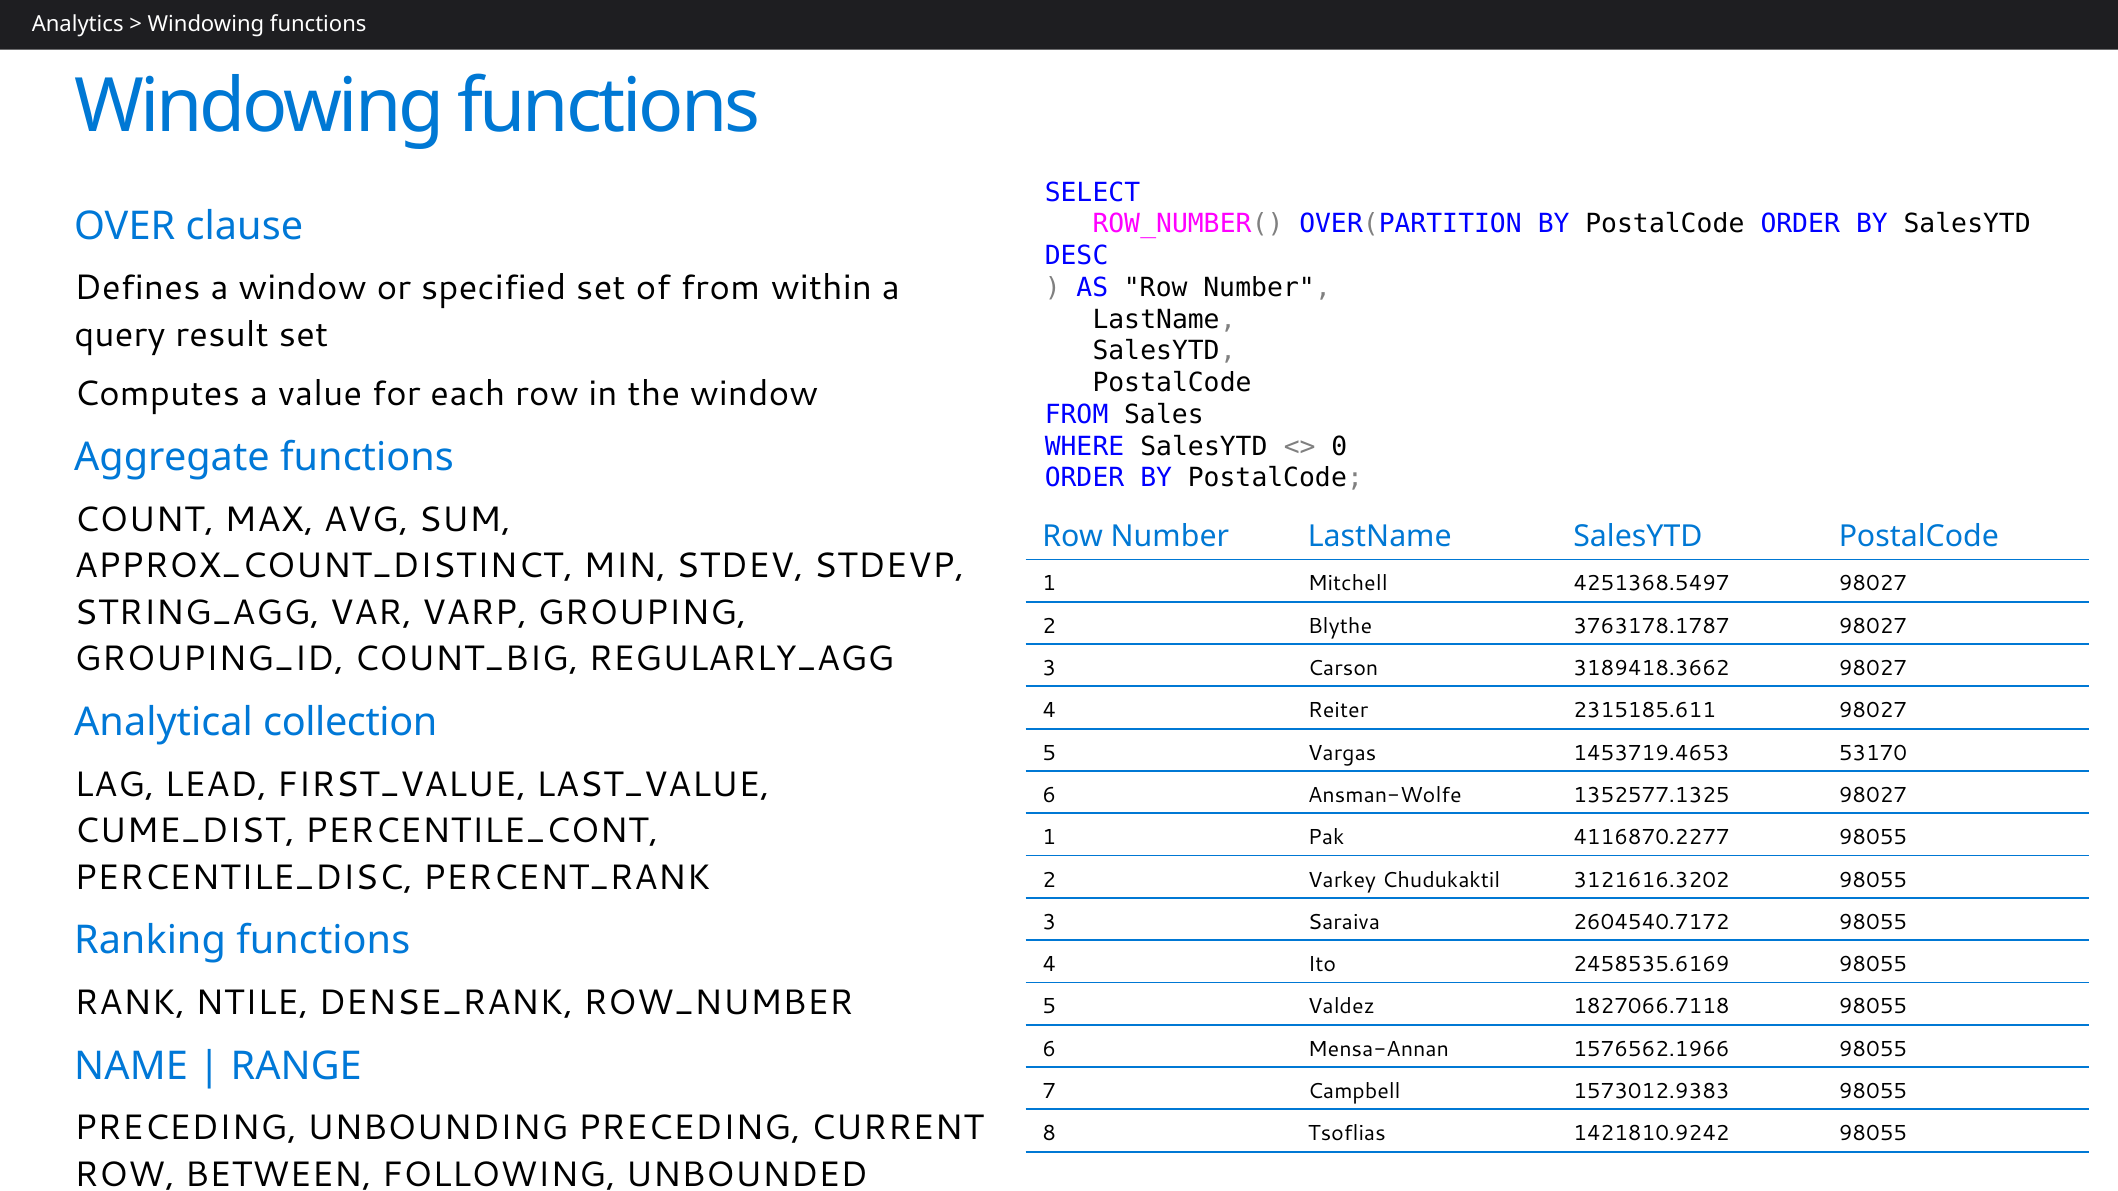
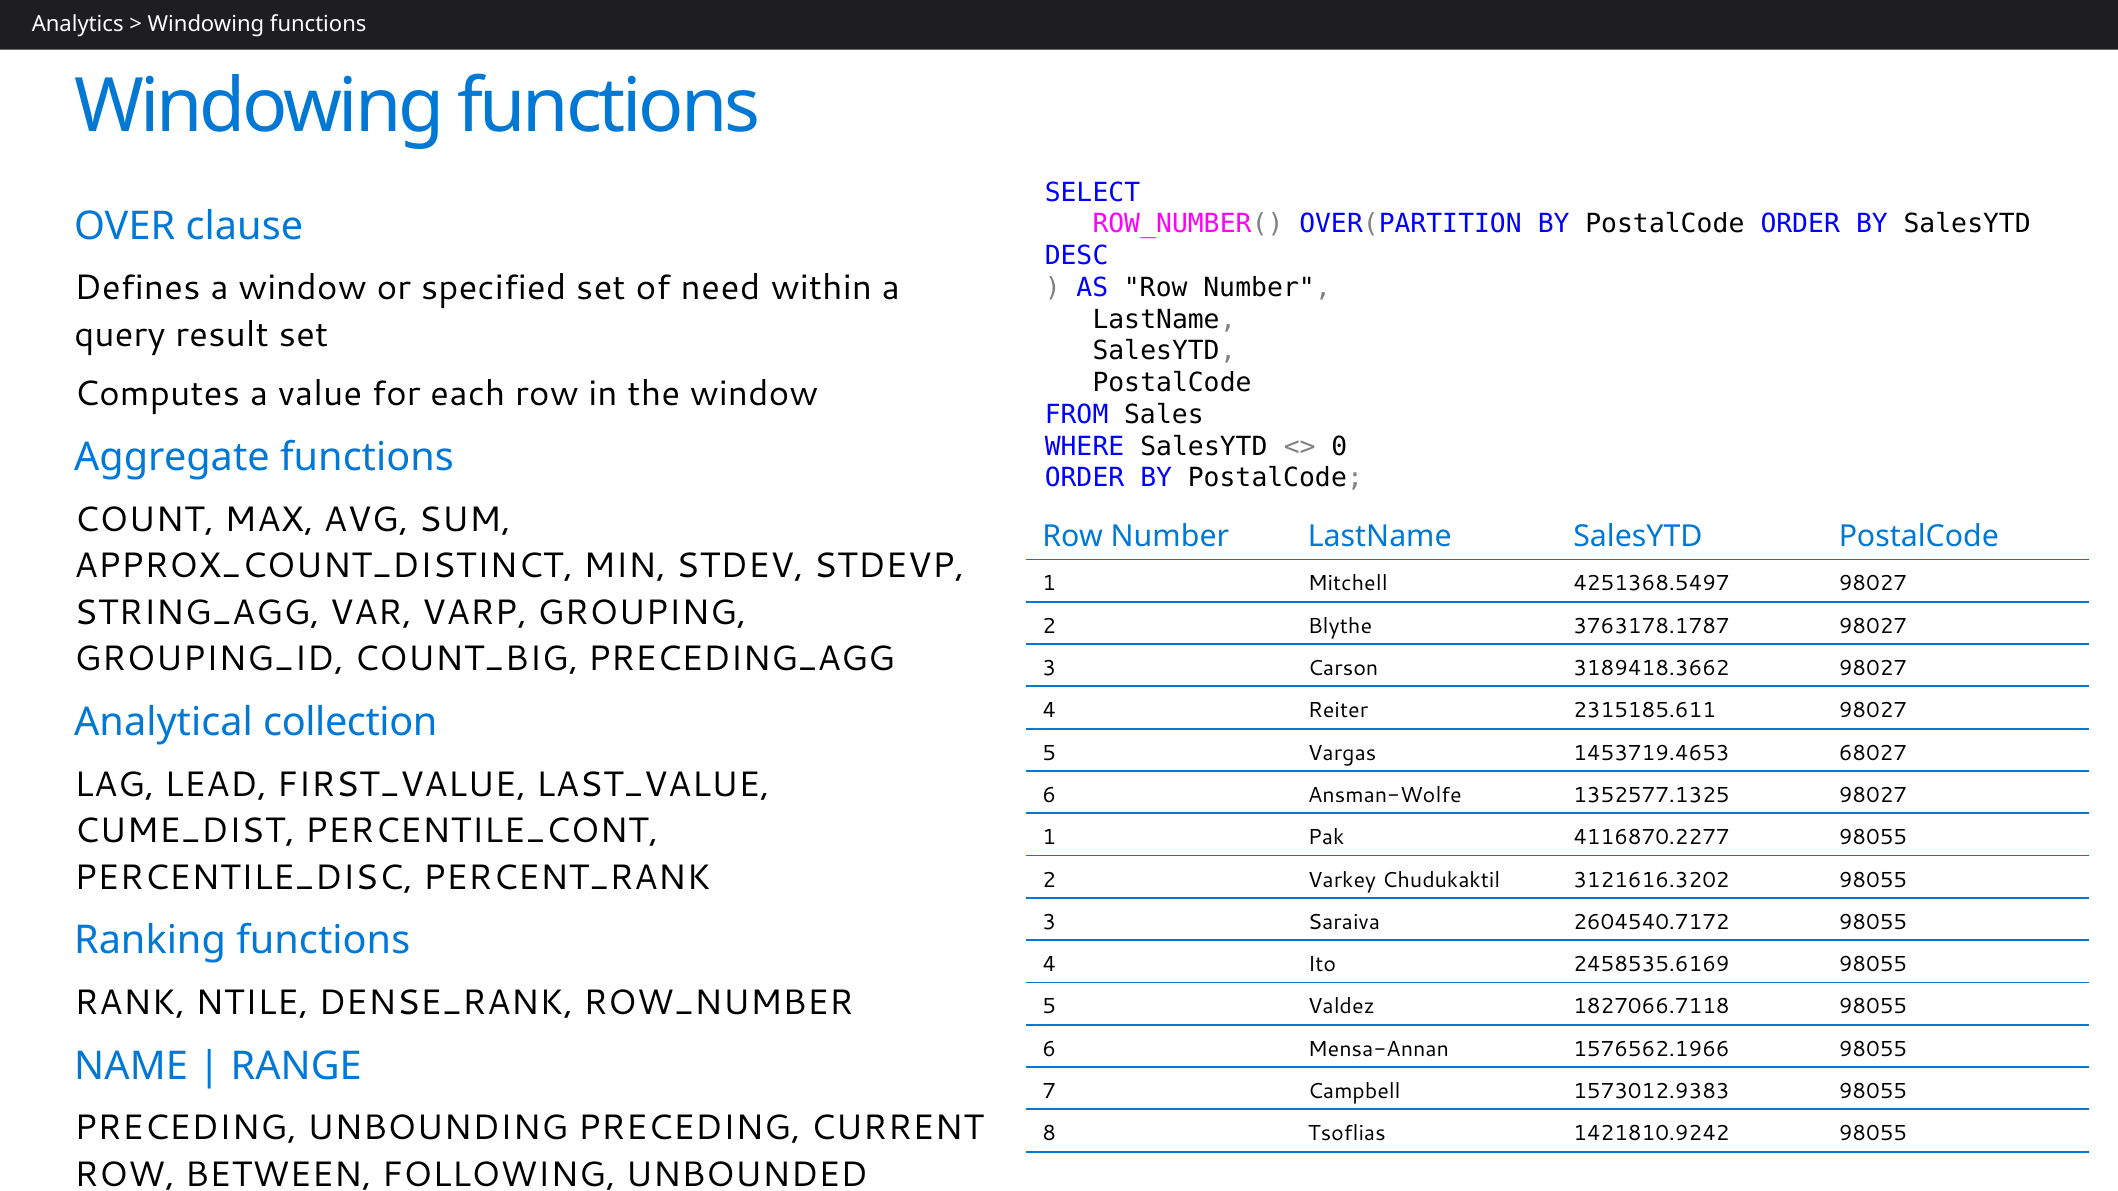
of from: from -> need
REGULARLY_AGG: REGULARLY_AGG -> PRECEDING_AGG
53170: 53170 -> 68027
